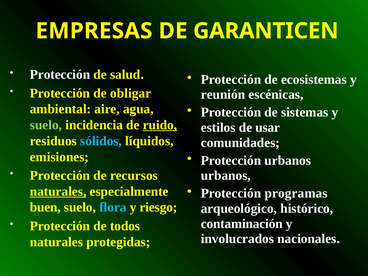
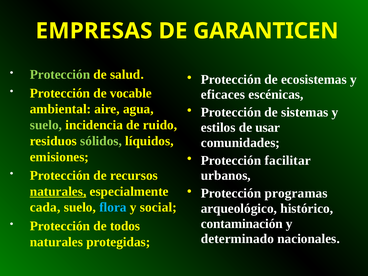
Protección at (60, 75) colour: white -> light green
obligar: obligar -> vocable
reunión: reunión -> eficaces
ruido underline: present -> none
sólidos colour: light blue -> light green
Protección urbanos: urbanos -> facilitar
buen: buen -> cada
riesgo: riesgo -> social
involucrados: involucrados -> determinado
